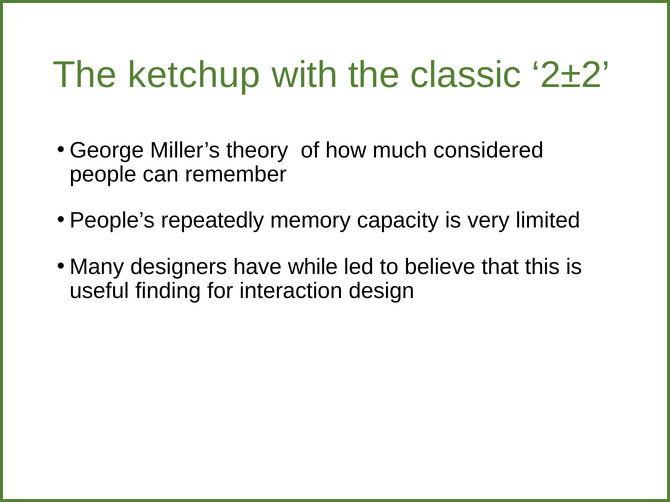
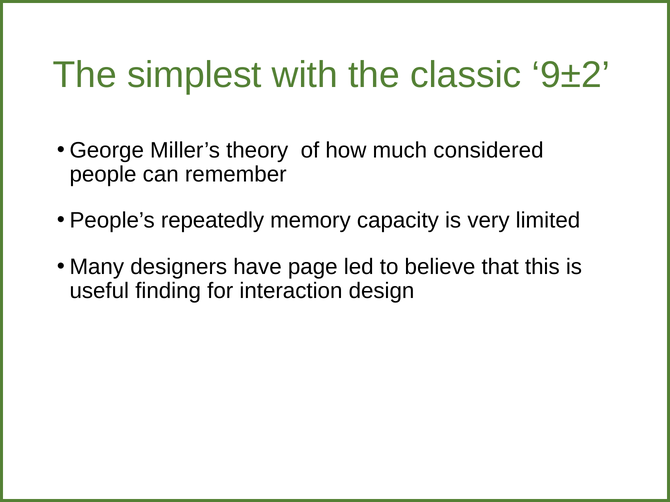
ketchup: ketchup -> simplest
2±2: 2±2 -> 9±2
while: while -> page
